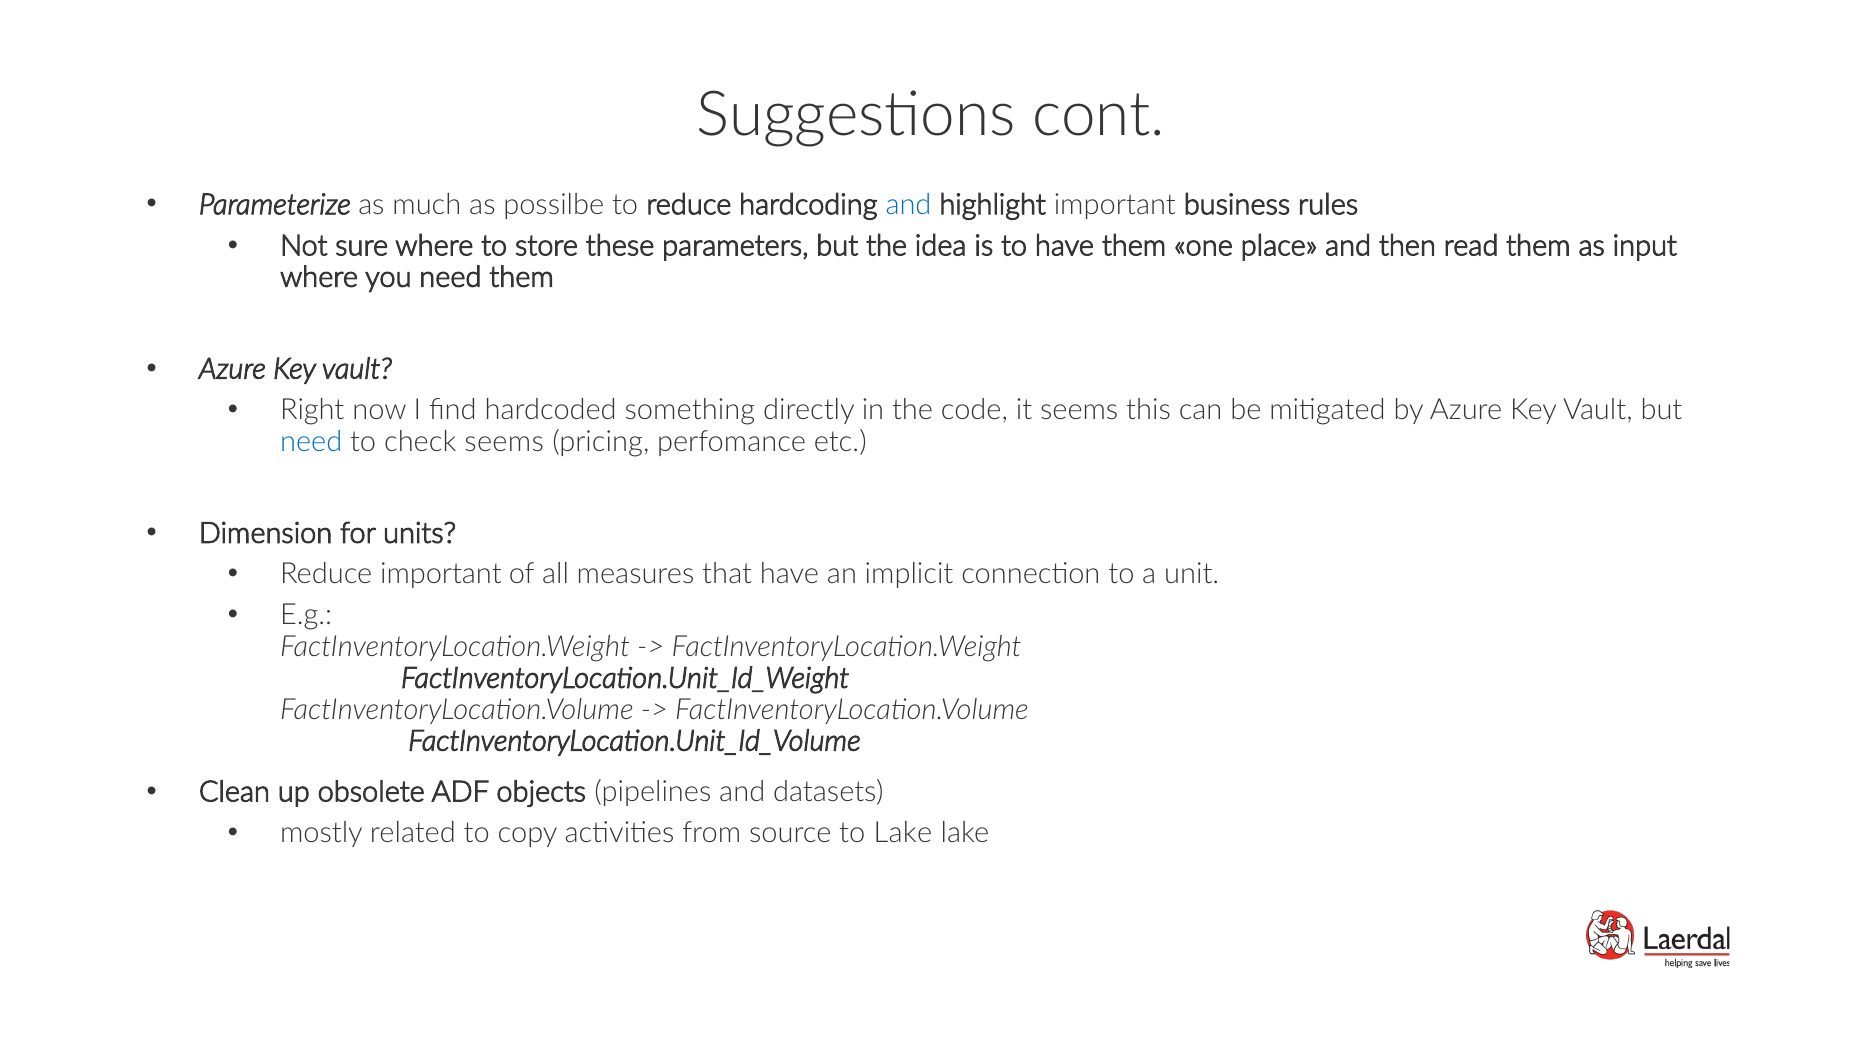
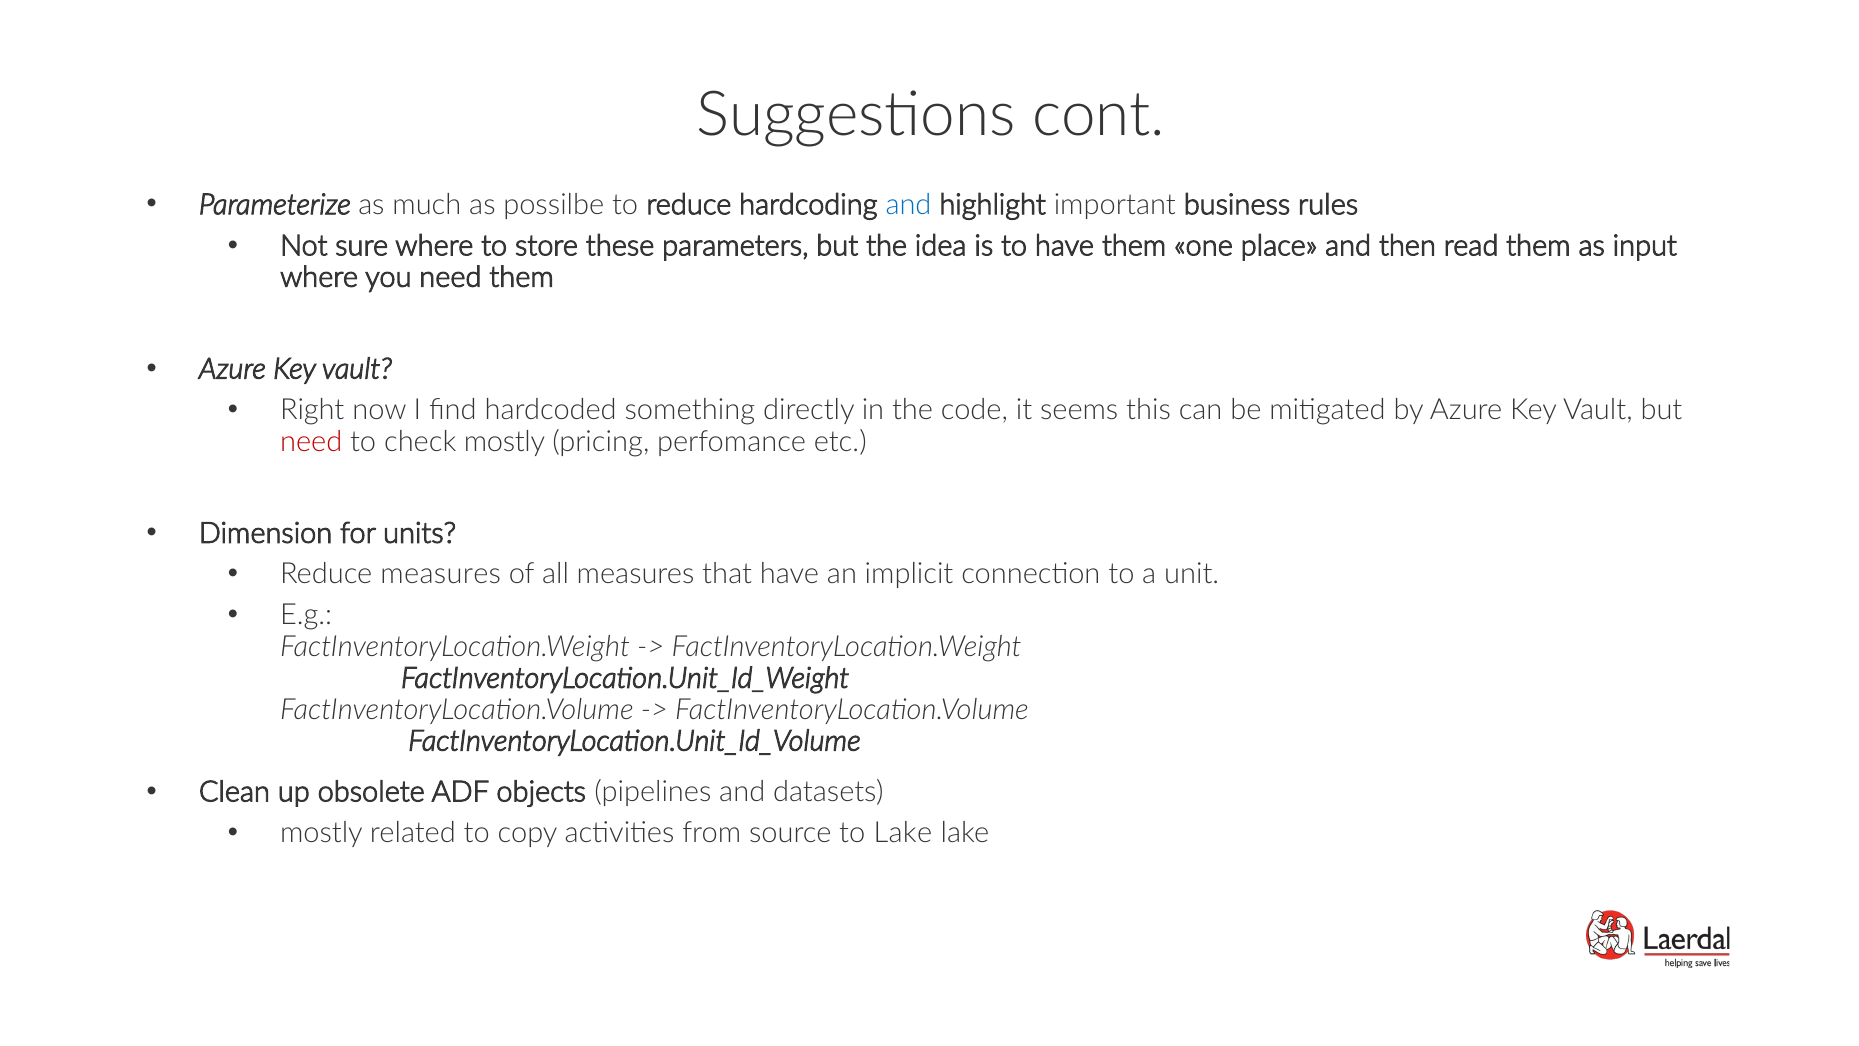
need at (311, 441) colour: blue -> red
check seems: seems -> mostly
Reduce important: important -> measures
